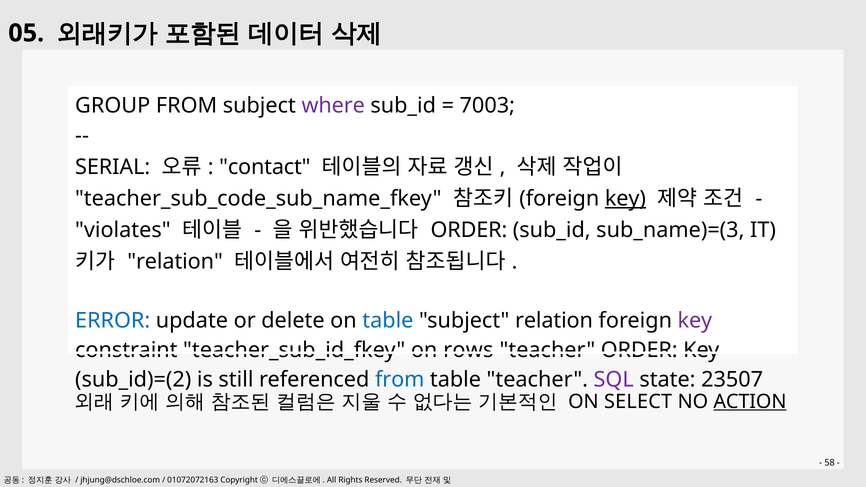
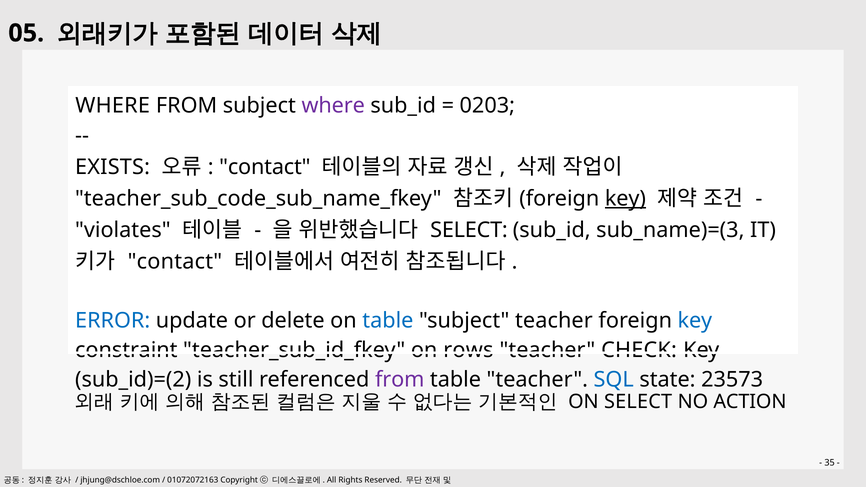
GROUP at (113, 106): GROUP -> WHERE
7003: 7003 -> 0203
SERIAL: SERIAL -> EXISTS
ORDER at (469, 230): ORDER -> SELECT
relation at (175, 261): relation -> contact
subject relation: relation -> teacher
key at (695, 321) colour: purple -> blue
teacher ORDER: ORDER -> CHECK
from at (400, 380) colour: blue -> purple
SQL colour: purple -> blue
23507: 23507 -> 23573
ACTION underline: present -> none
58: 58 -> 35
